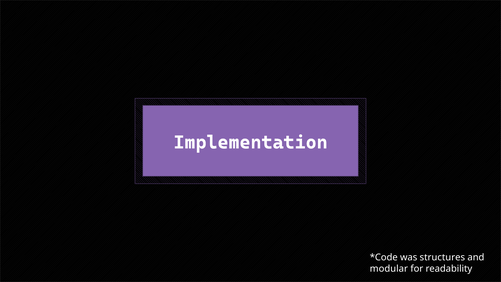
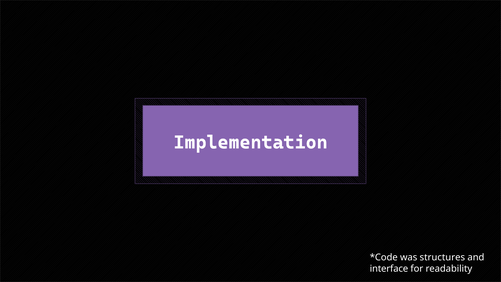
modular: modular -> interface
